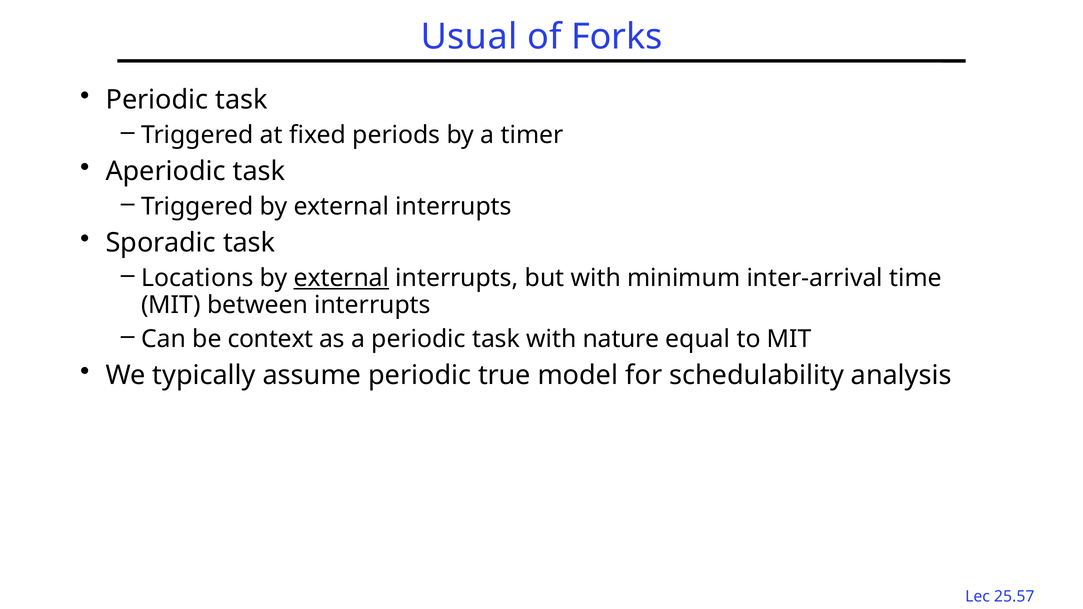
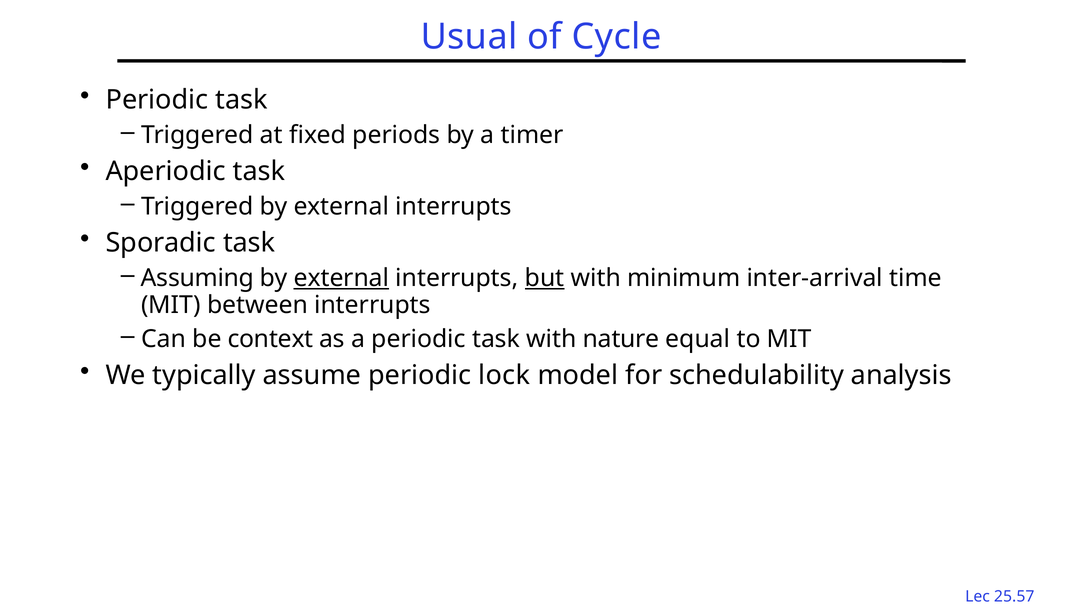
Forks: Forks -> Cycle
Locations: Locations -> Assuming
but underline: none -> present
true: true -> lock
